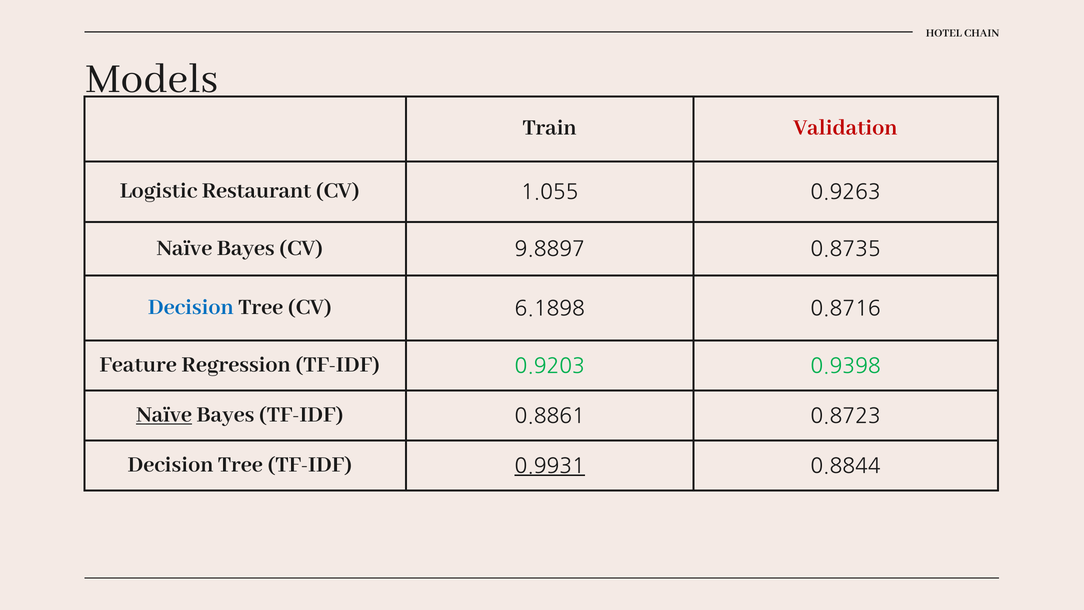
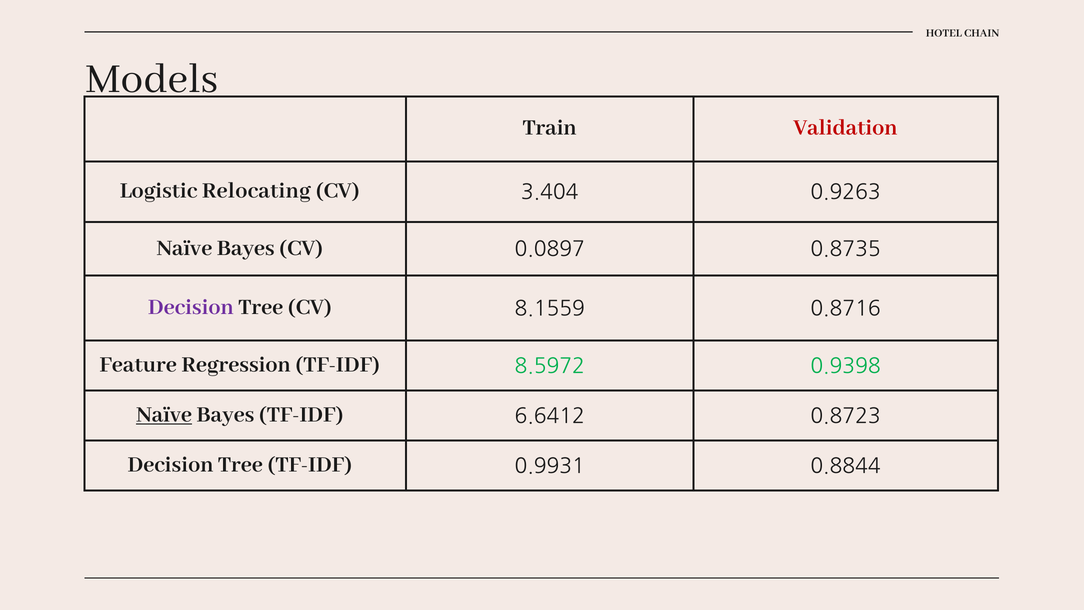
Restaurant: Restaurant -> Relocating
1.055: 1.055 -> 3.404
9.8897: 9.8897 -> 0.0897
Decision at (191, 306) colour: blue -> purple
6.1898: 6.1898 -> 8.1559
0.9203: 0.9203 -> 8.5972
0.8861: 0.8861 -> 6.6412
0.9931 underline: present -> none
